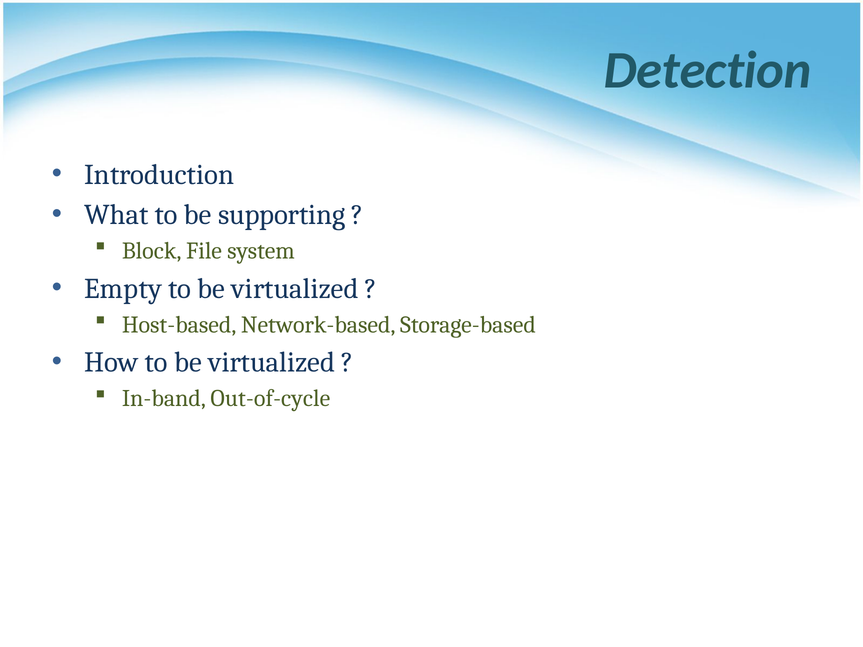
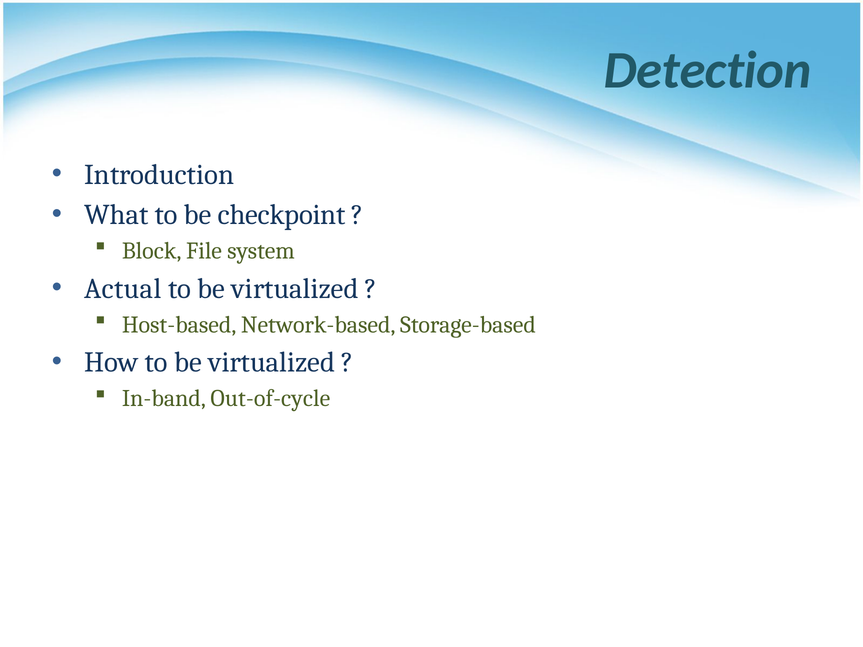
supporting: supporting -> checkpoint
Empty: Empty -> Actual
